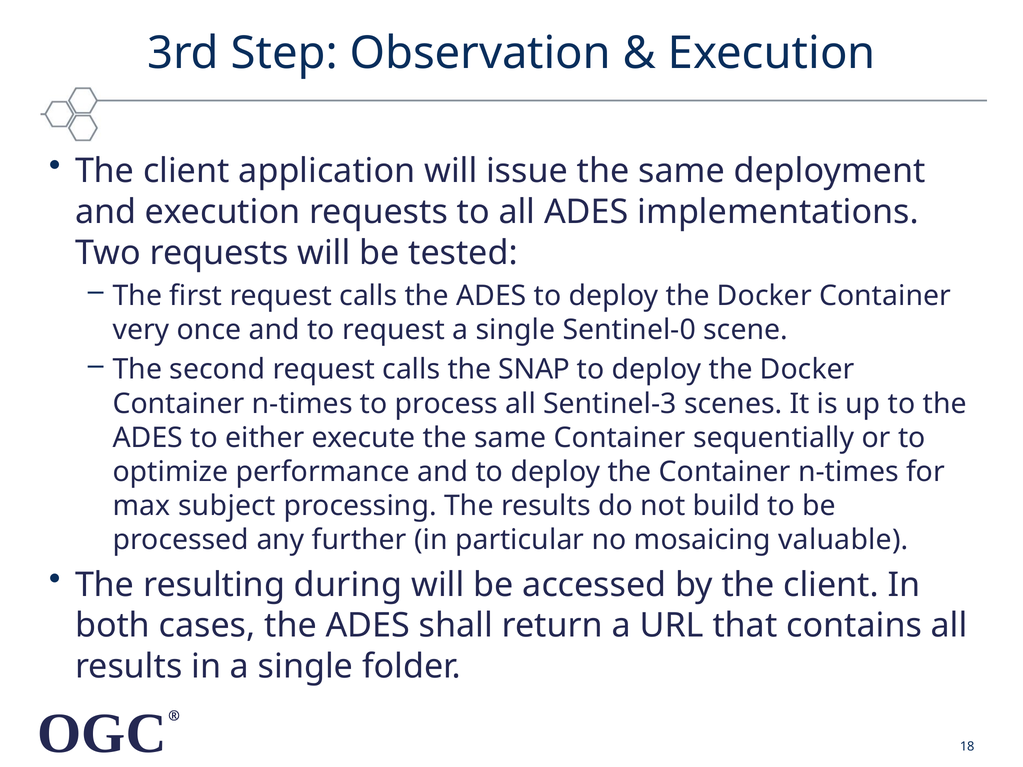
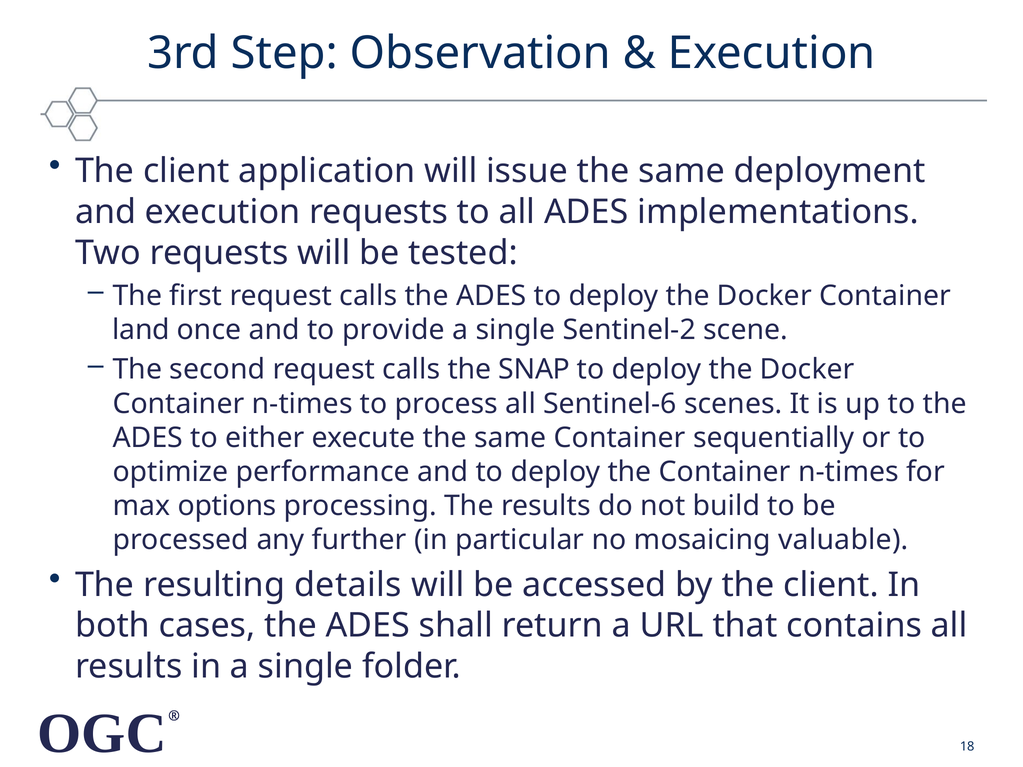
very: very -> land
to request: request -> provide
Sentinel-0: Sentinel-0 -> Sentinel-2
Sentinel-3: Sentinel-3 -> Sentinel-6
subject: subject -> options
during: during -> details
